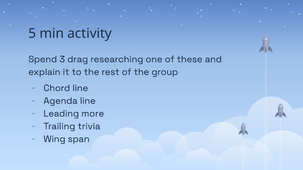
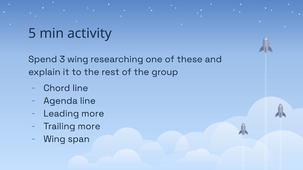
3 drag: drag -> wing
Trailing trivia: trivia -> more
